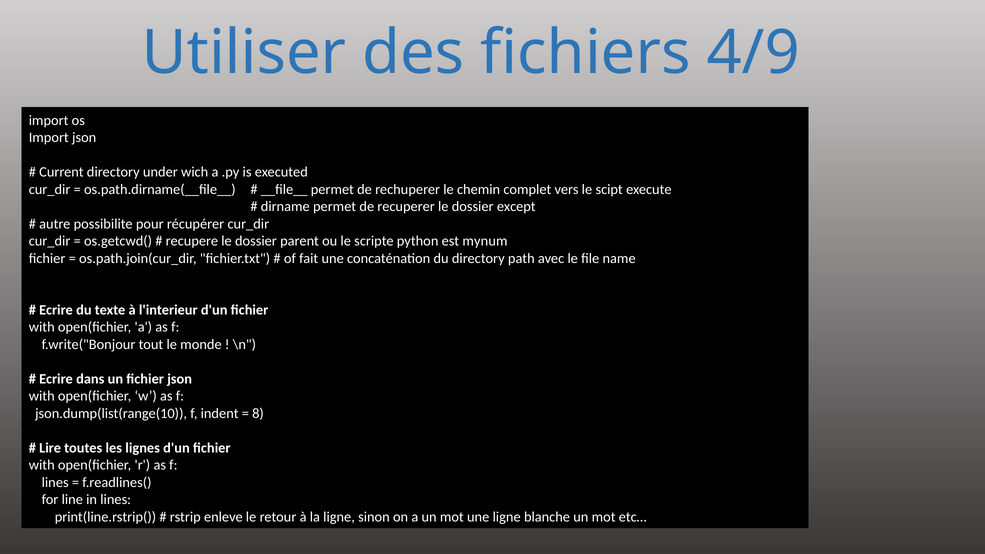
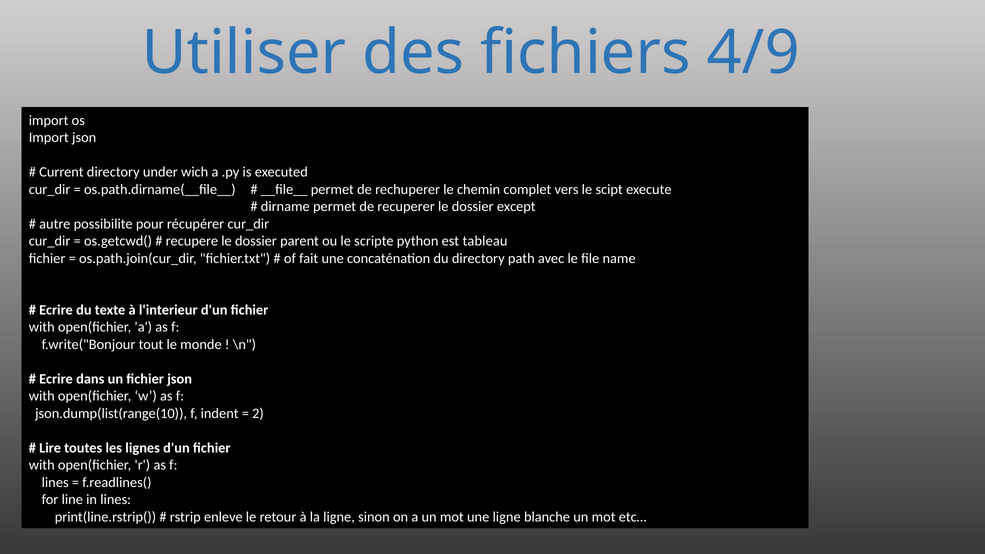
mynum: mynum -> tableau
8: 8 -> 2
